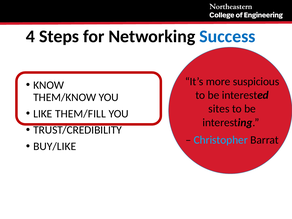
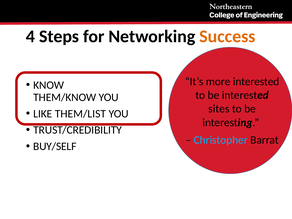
Success colour: blue -> orange
more suspicious: suspicious -> interested
THEM/FILL: THEM/FILL -> THEM/LIST
BUY/LIKE: BUY/LIKE -> BUY/SELF
